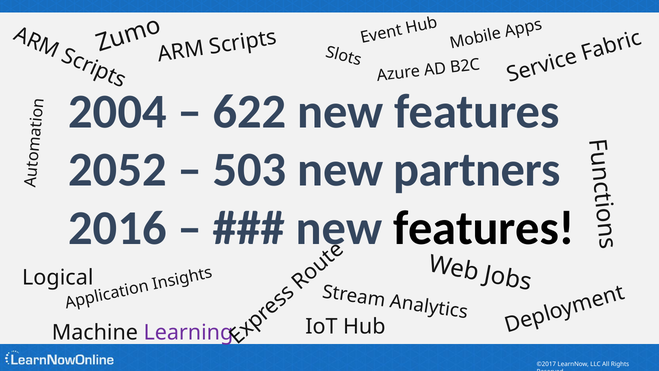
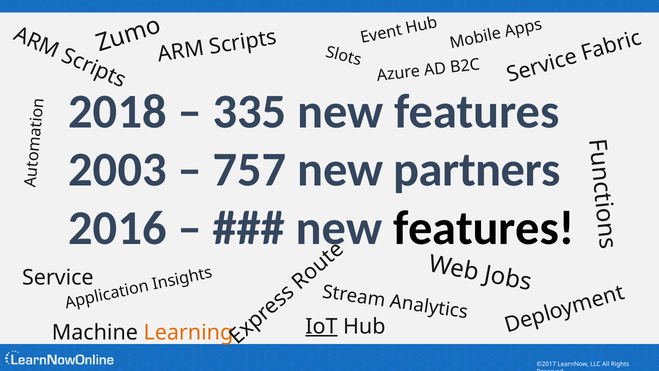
2004: 2004 -> 2018
622: 622 -> 335
2052: 2052 -> 2003
503: 503 -> 757
Logical: Logical -> Service
IoT underline: none -> present
Learning colour: purple -> orange
